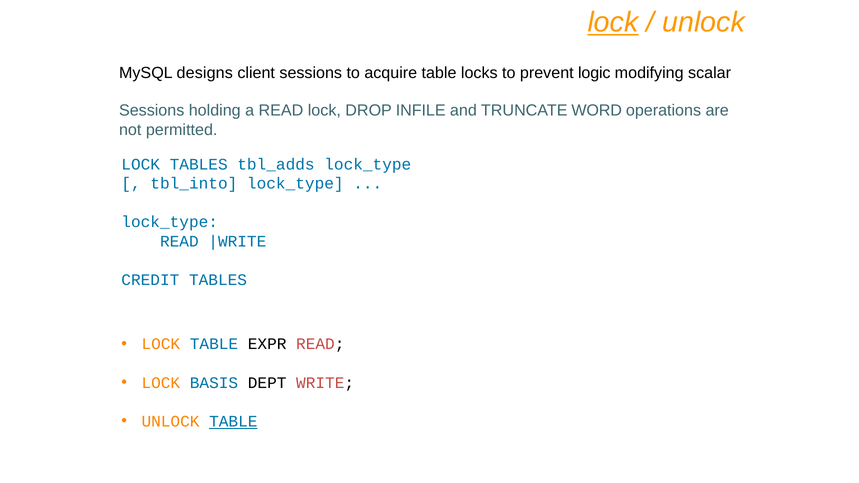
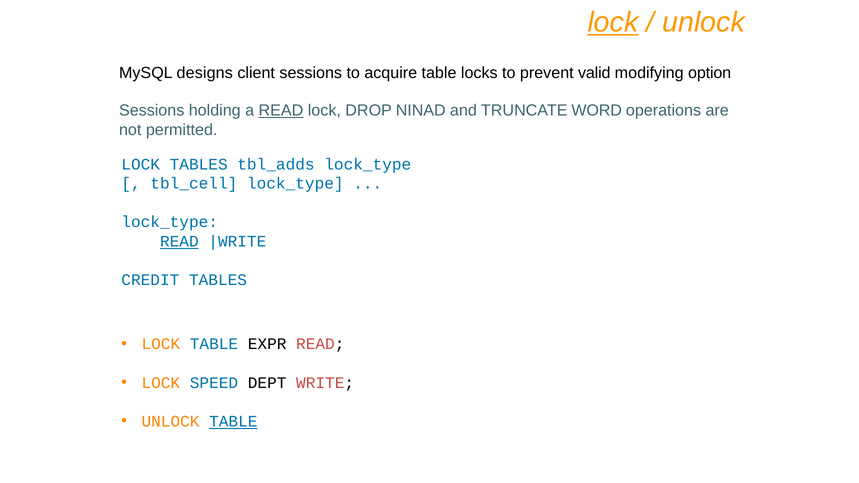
logic: logic -> valid
scalar: scalar -> option
READ at (281, 111) underline: none -> present
INFILE: INFILE -> NINAD
tbl_into: tbl_into -> tbl_cell
READ at (179, 242) underline: none -> present
BASIS: BASIS -> SPEED
